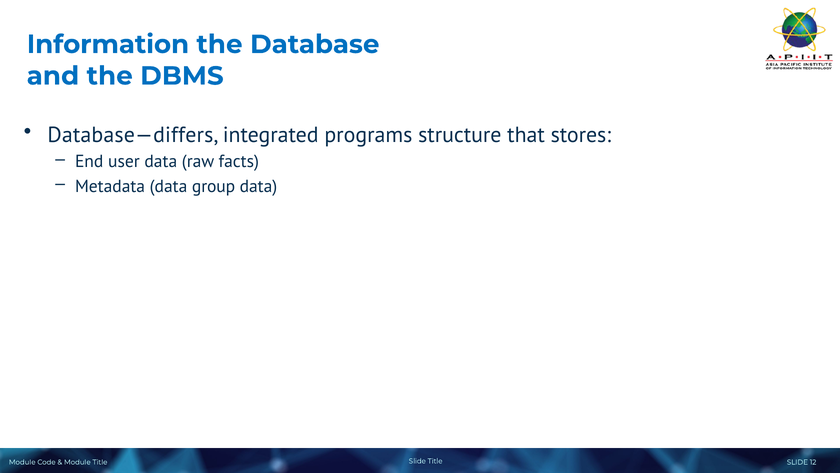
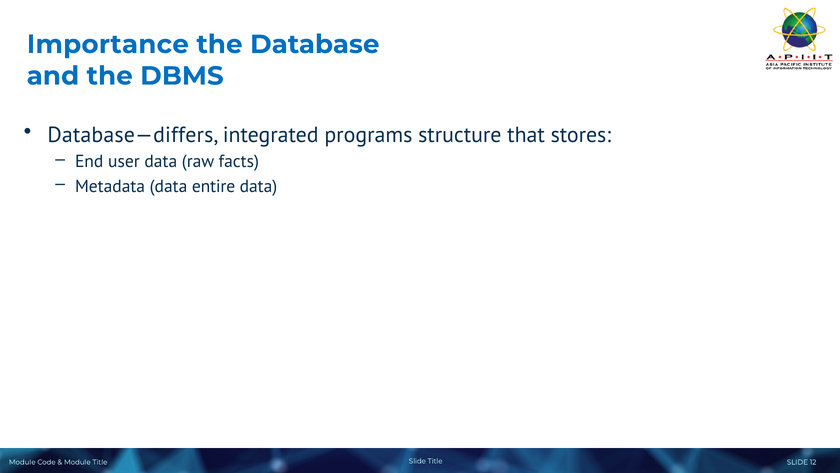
Information: Information -> Importance
group: group -> entire
